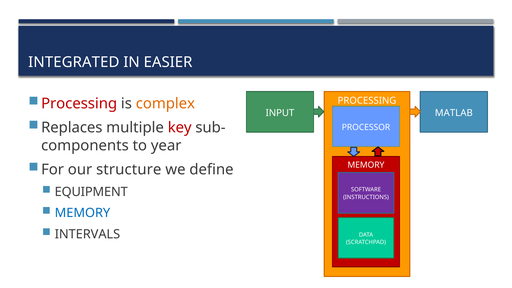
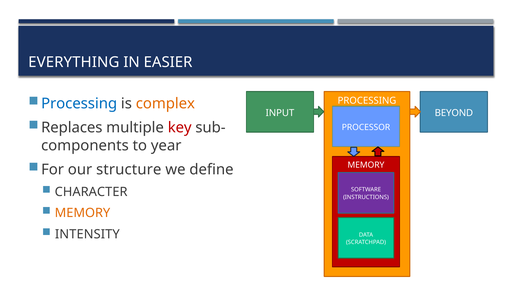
INTEGRATED: INTEGRATED -> EVERYTHING
Processing at (79, 103) colour: red -> blue
MATLAB: MATLAB -> BEYOND
EQUIPMENT: EQUIPMENT -> CHARACTER
MEMORY at (82, 213) colour: blue -> orange
INTERVALS: INTERVALS -> INTENSITY
